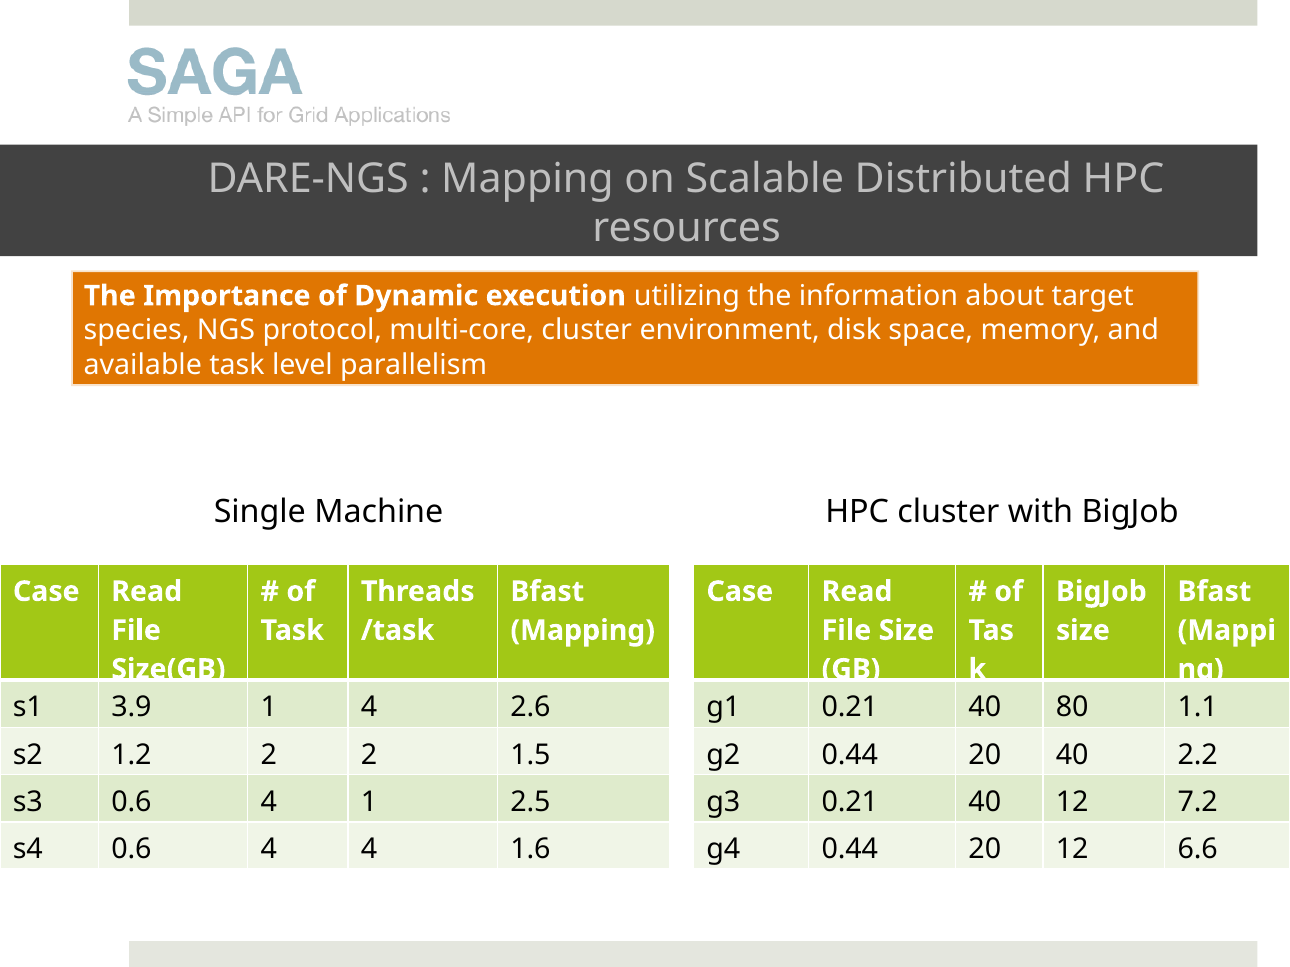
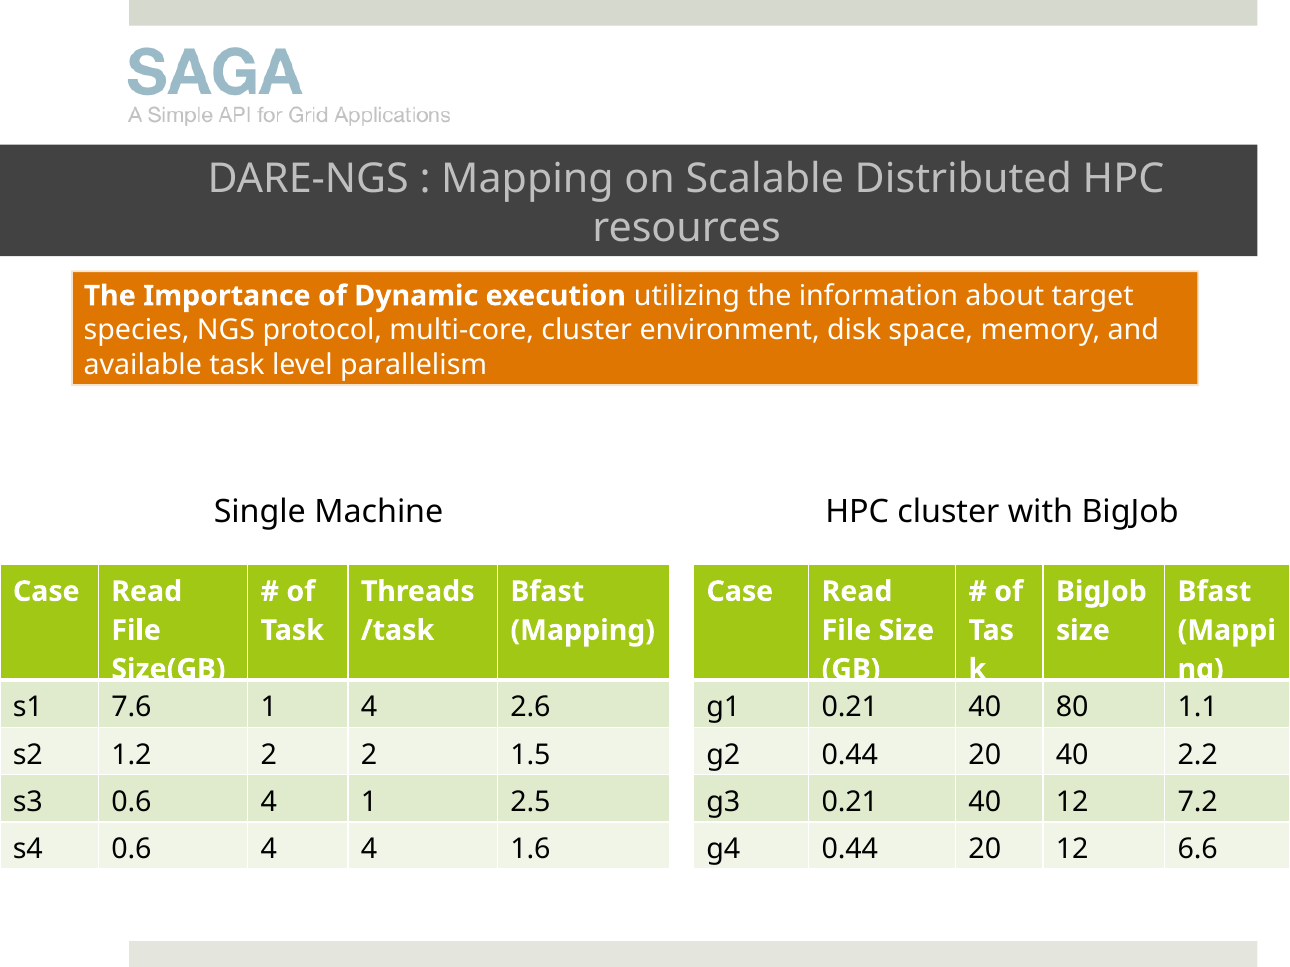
3.9: 3.9 -> 7.6
